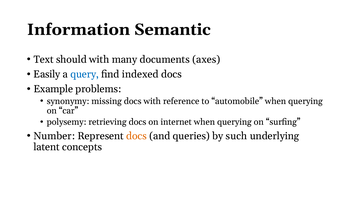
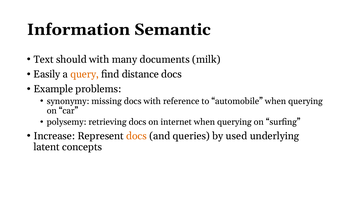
axes: axes -> milk
query colour: blue -> orange
indexed: indexed -> distance
Number: Number -> Increase
such: such -> used
